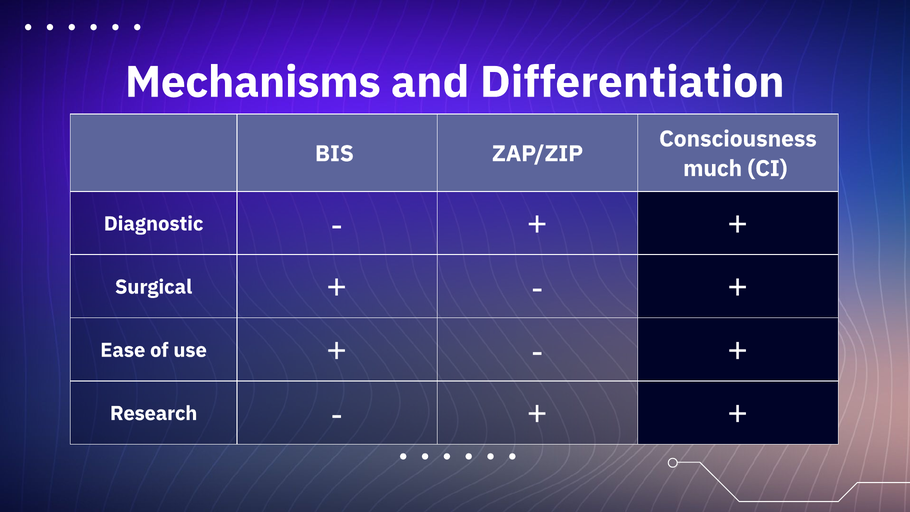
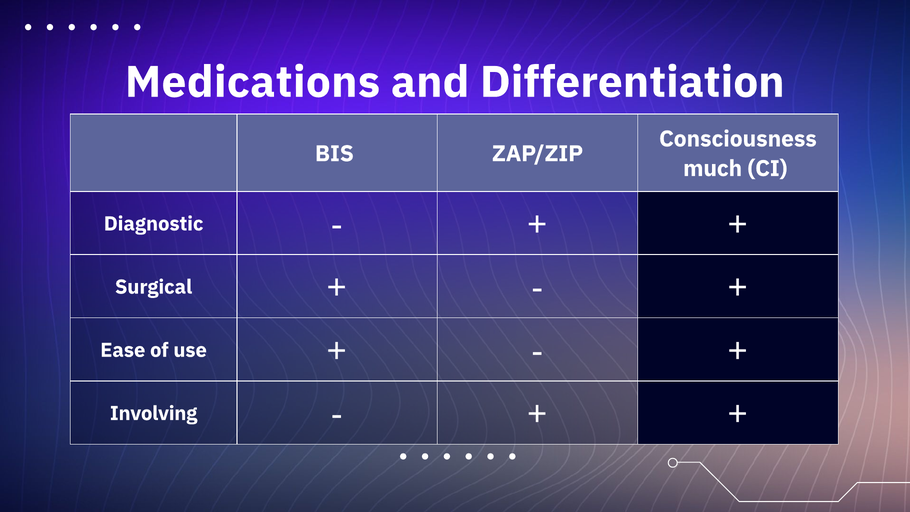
Mechanisms: Mechanisms -> Medications
Research: Research -> Involving
